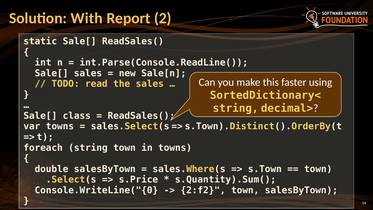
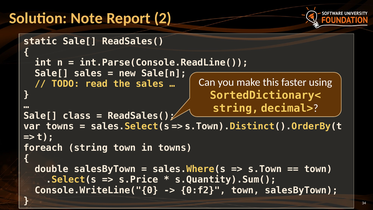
With: With -> Note
2:f2: 2:f2 -> 0:f2
